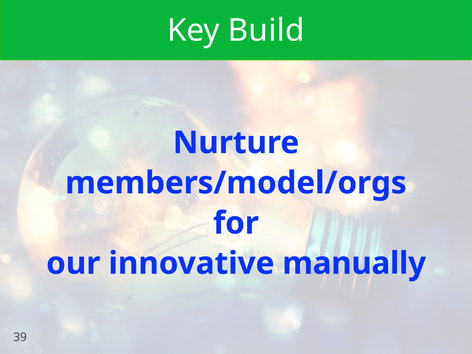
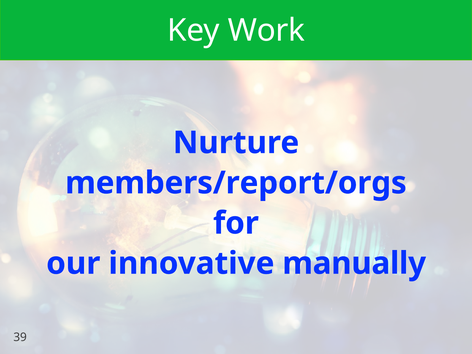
Build: Build -> Work
members/model/orgs: members/model/orgs -> members/report/orgs
